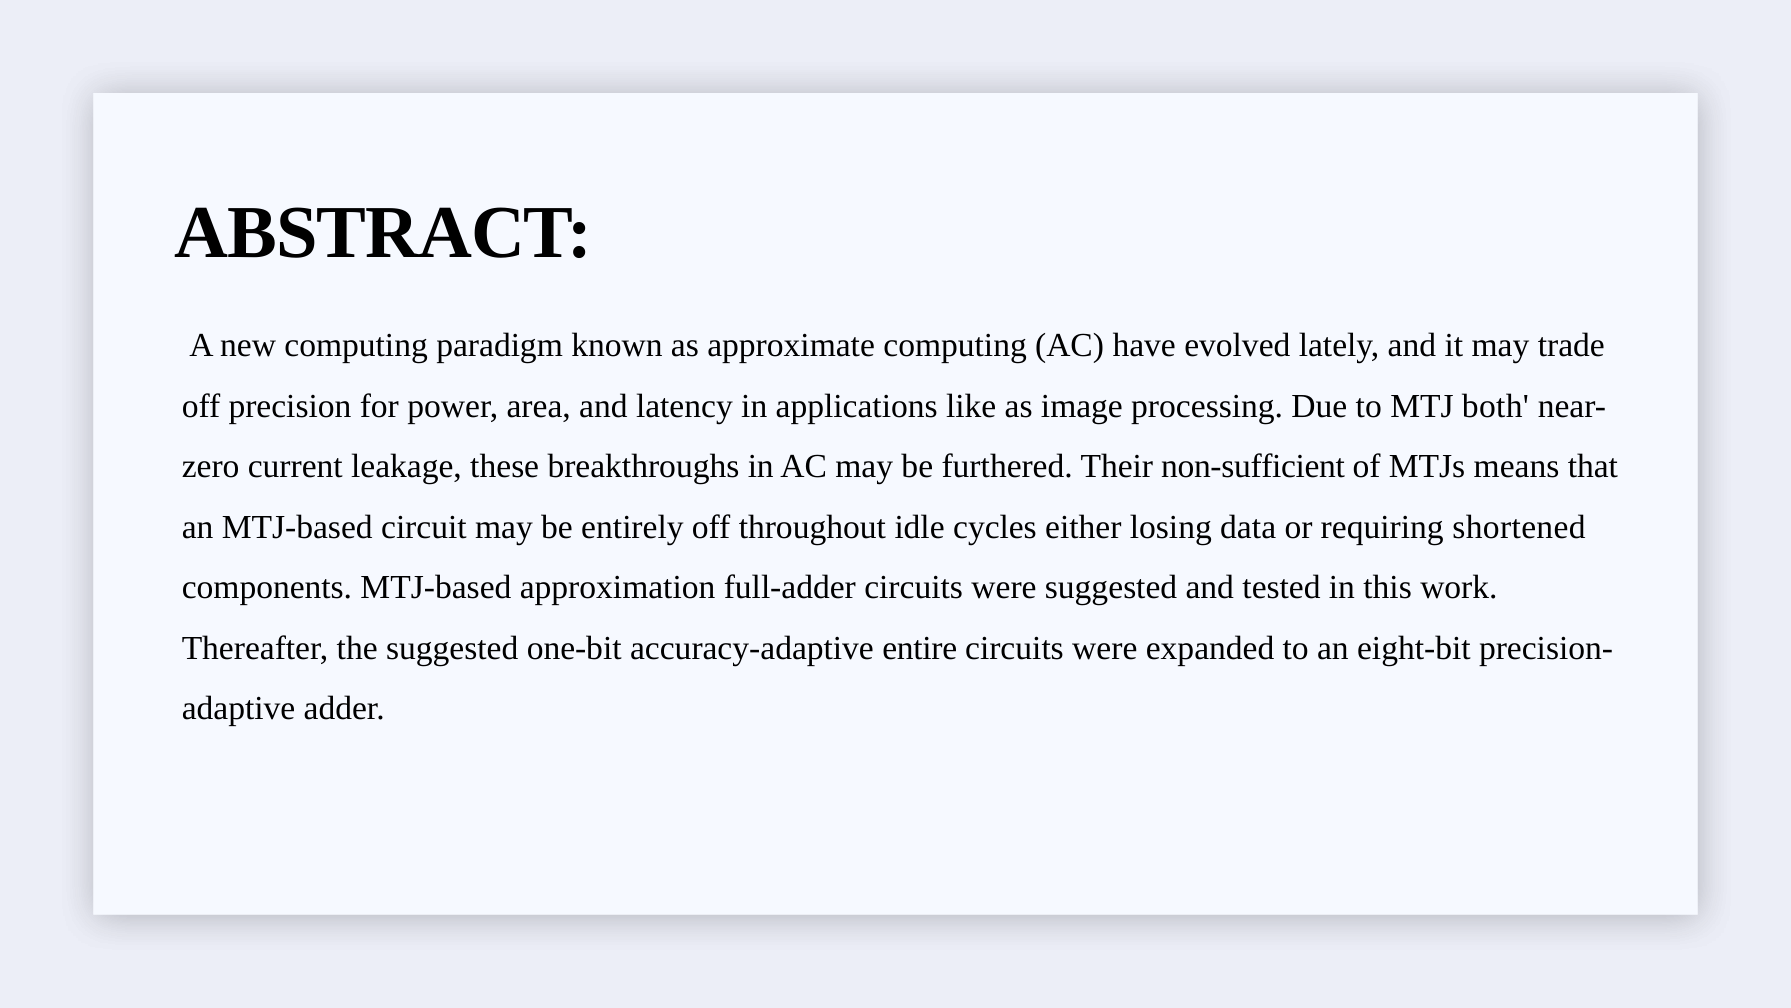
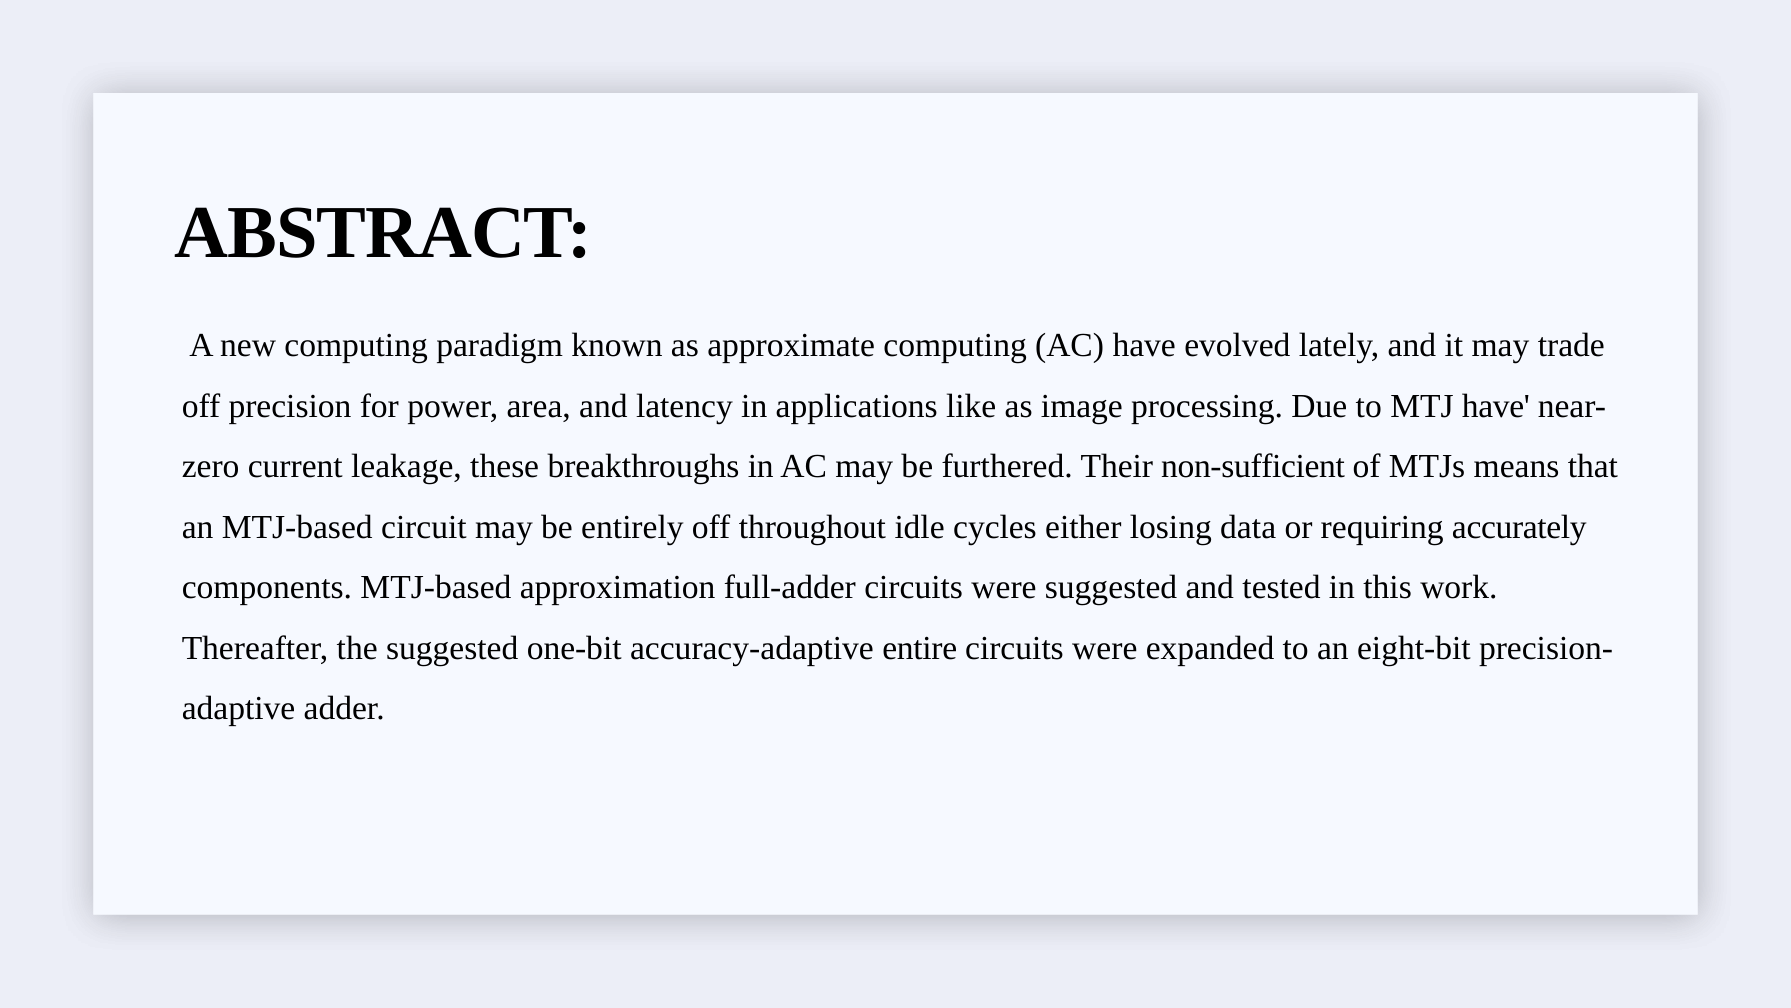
MTJ both: both -> have
shortened: shortened -> accurately
